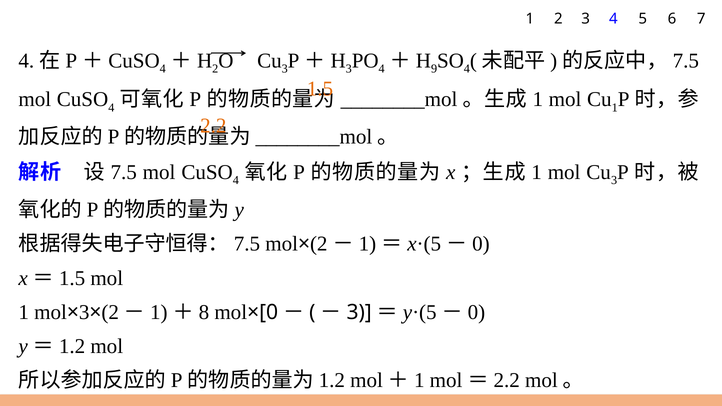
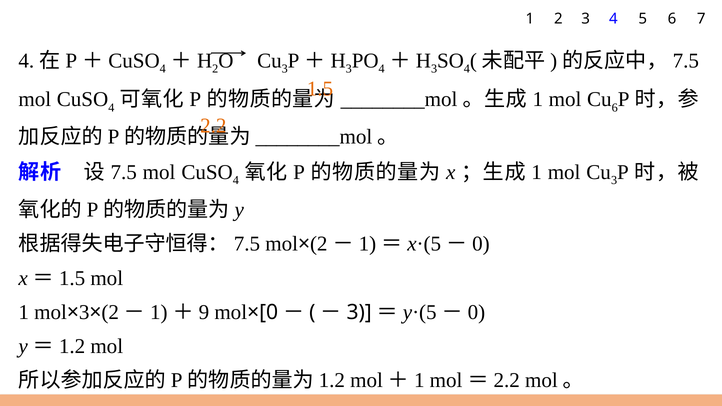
9 at (434, 69): 9 -> 3
1 at (615, 108): 1 -> 6
8: 8 -> 9
